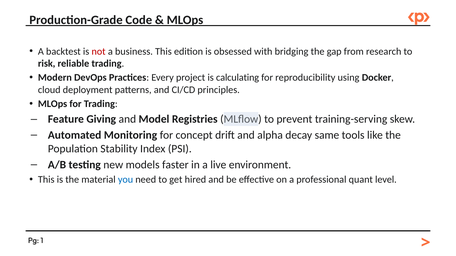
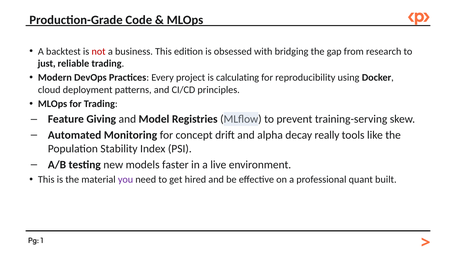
risk: risk -> just
same: same -> really
you colour: blue -> purple
level: level -> built
